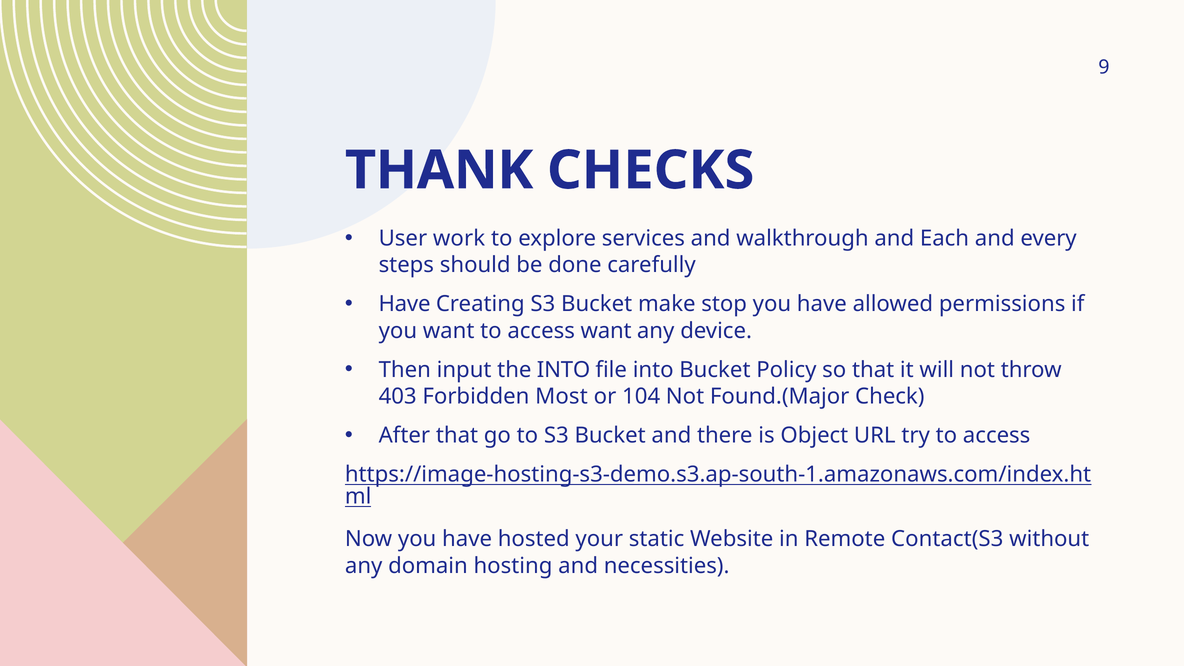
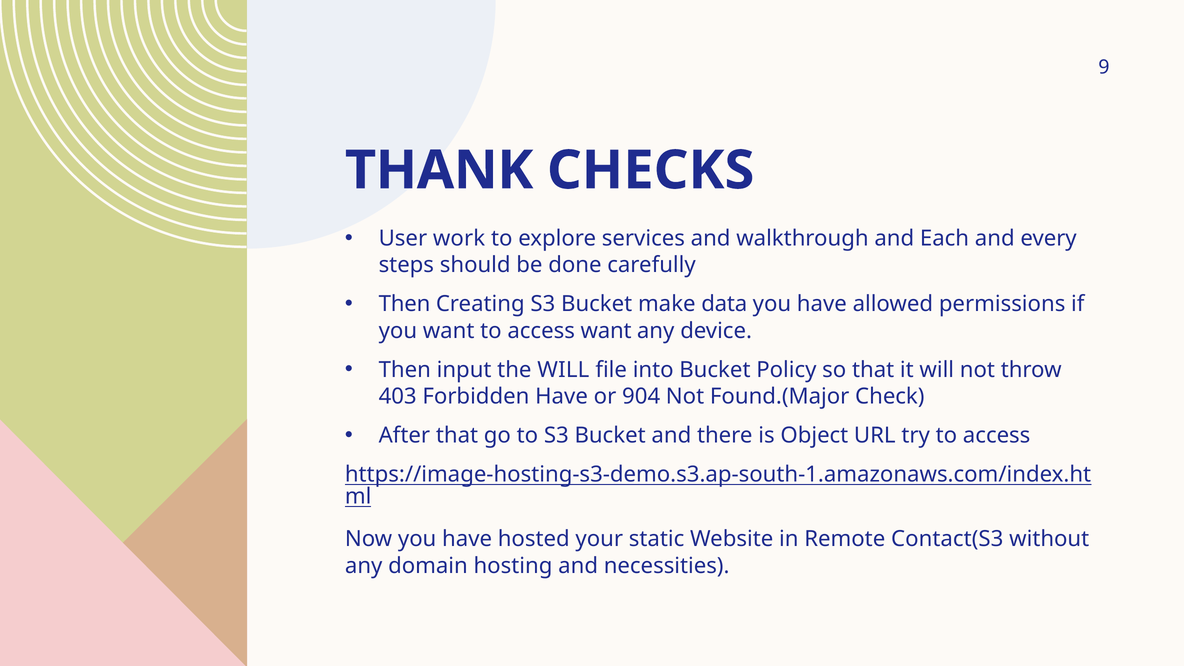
Have at (405, 304): Have -> Then
stop: stop -> data
the INTO: INTO -> WILL
Forbidden Most: Most -> Have
104: 104 -> 904
